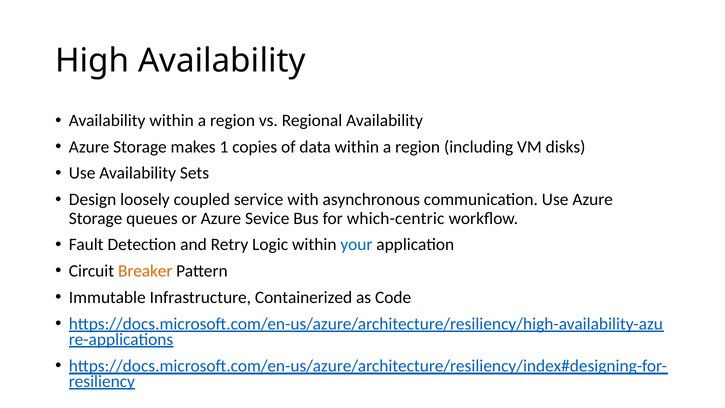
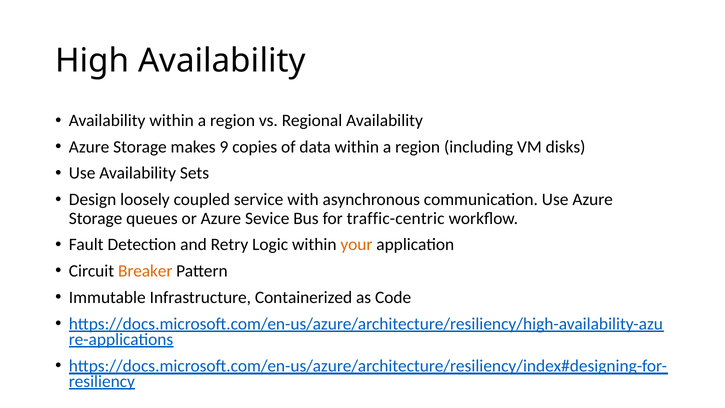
1: 1 -> 9
which-centric: which-centric -> traffic-centric
your colour: blue -> orange
